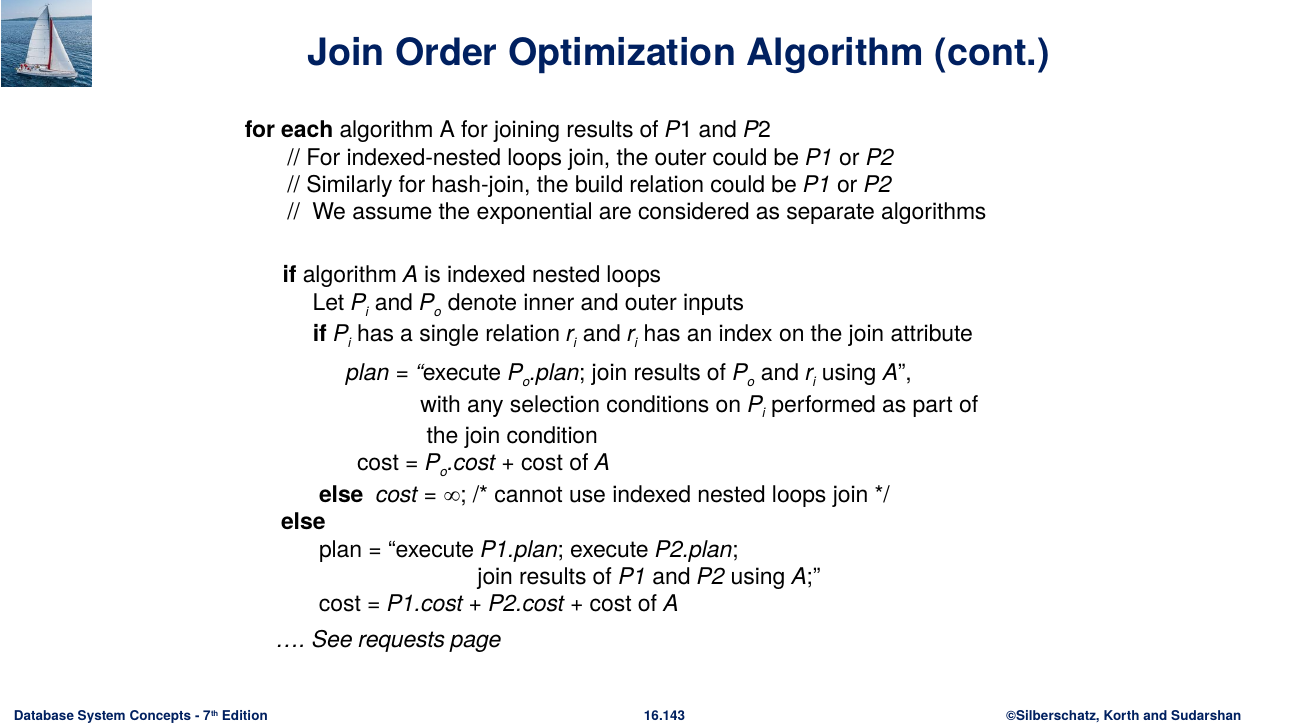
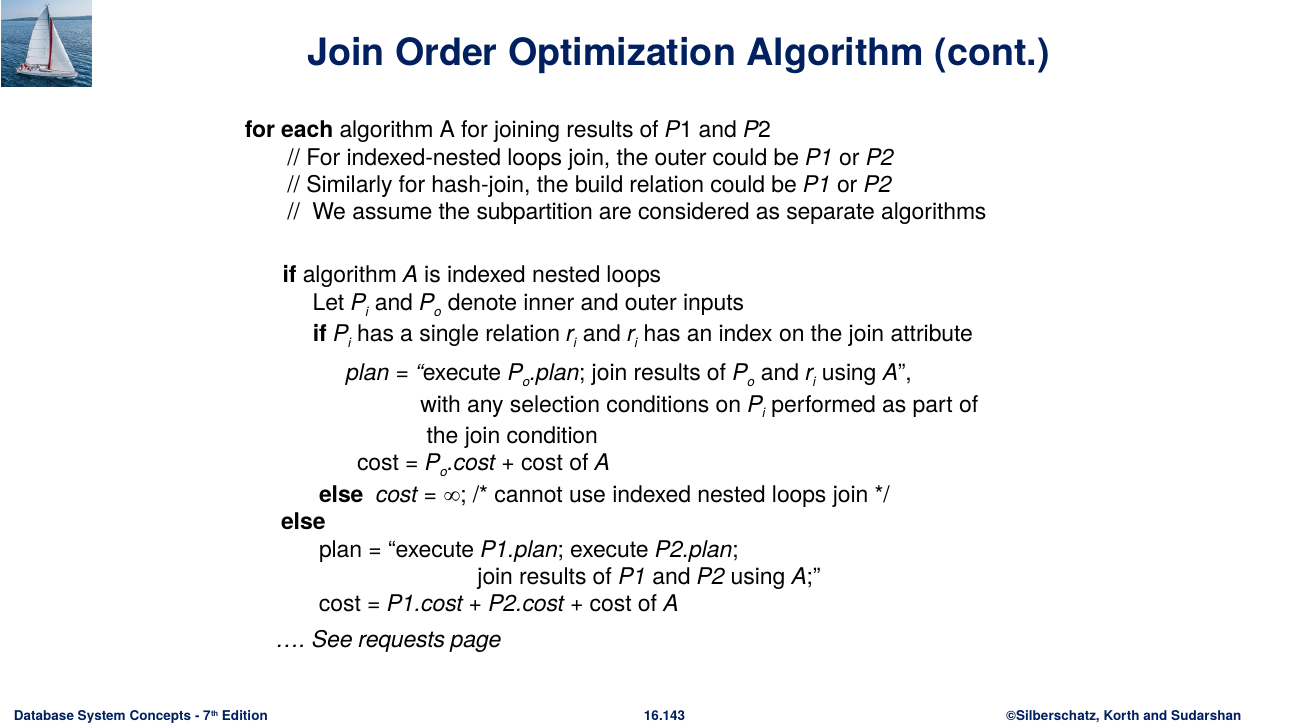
exponential: exponential -> subpartition
